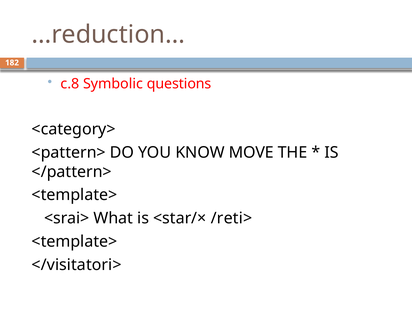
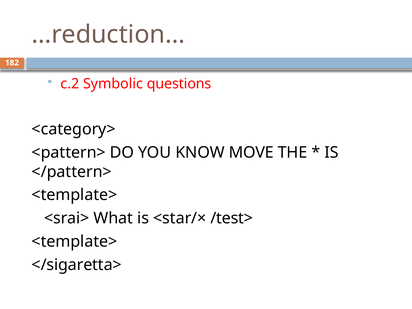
c.8: c.8 -> c.2
/reti>: /reti> -> /test>
</visitatori>: </visitatori> -> </sigaretta>
